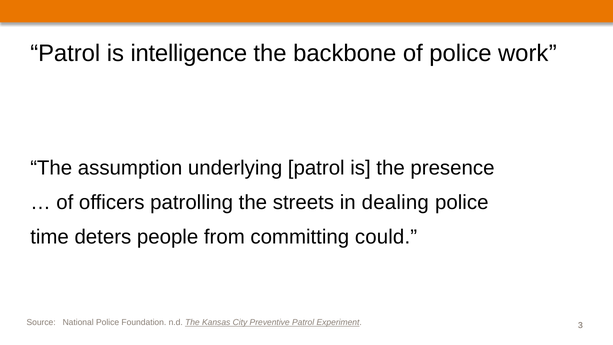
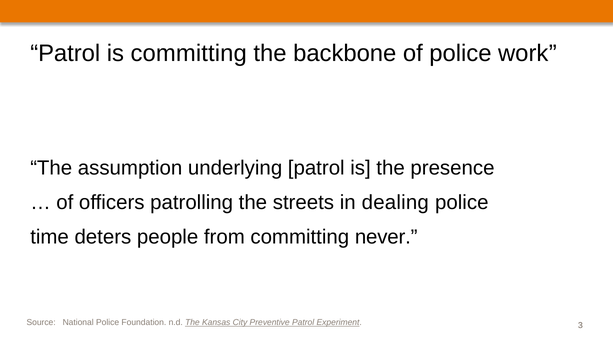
is intelligence: intelligence -> committing
could: could -> never
